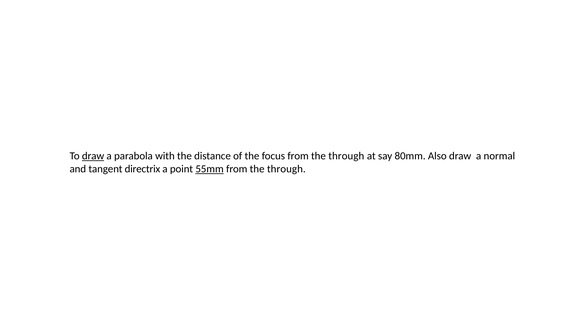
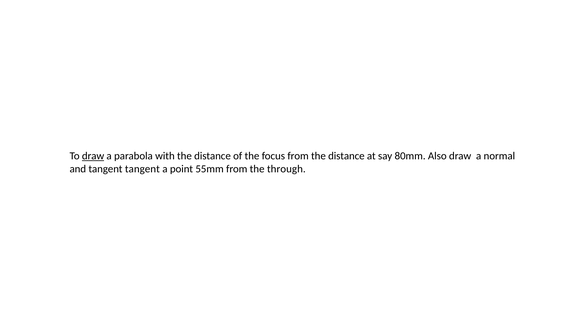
focus from the through: through -> distance
tangent directrix: directrix -> tangent
55mm underline: present -> none
